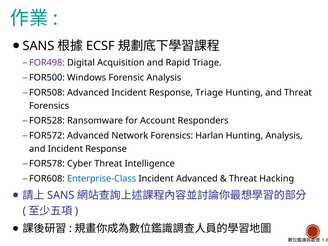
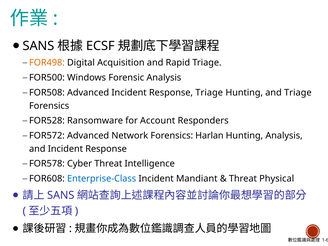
FOR498 colour: purple -> orange
and Threat: Threat -> Triage
Incident Advanced: Advanced -> Mandiant
Hacking: Hacking -> Physical
